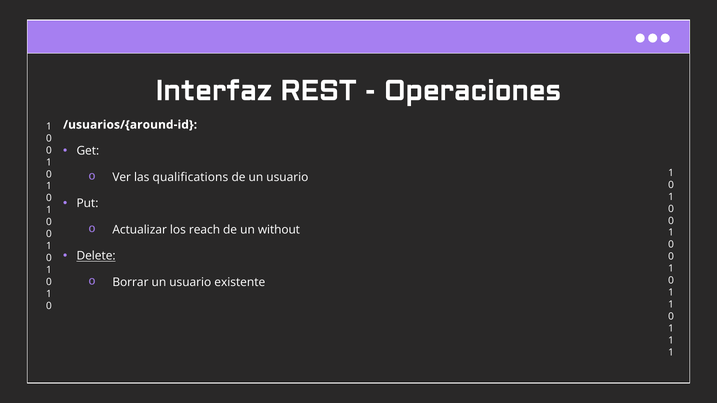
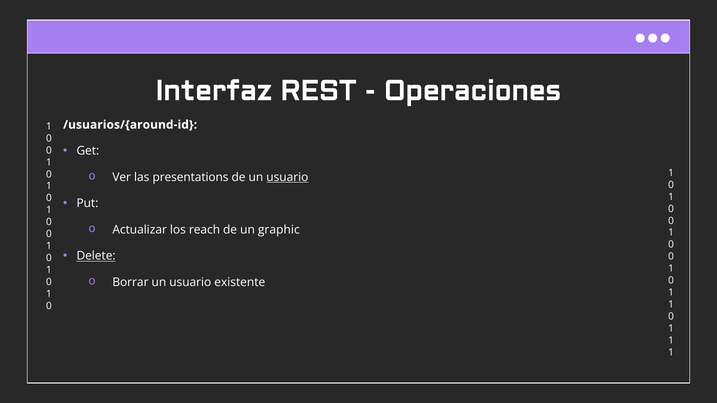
qualifications: qualifications -> presentations
usuario at (287, 177) underline: none -> present
without: without -> graphic
